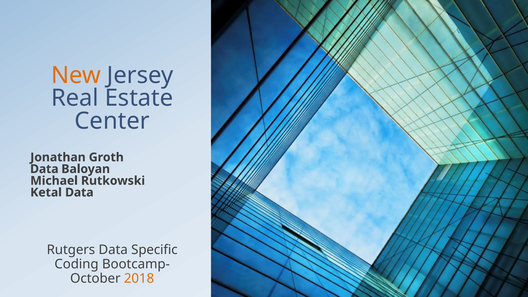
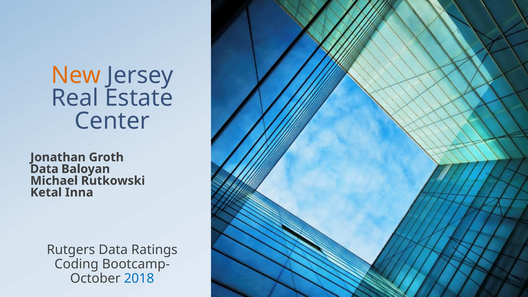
Ketal Data: Data -> Inna
Specific: Specific -> Ratings
2018 colour: orange -> blue
